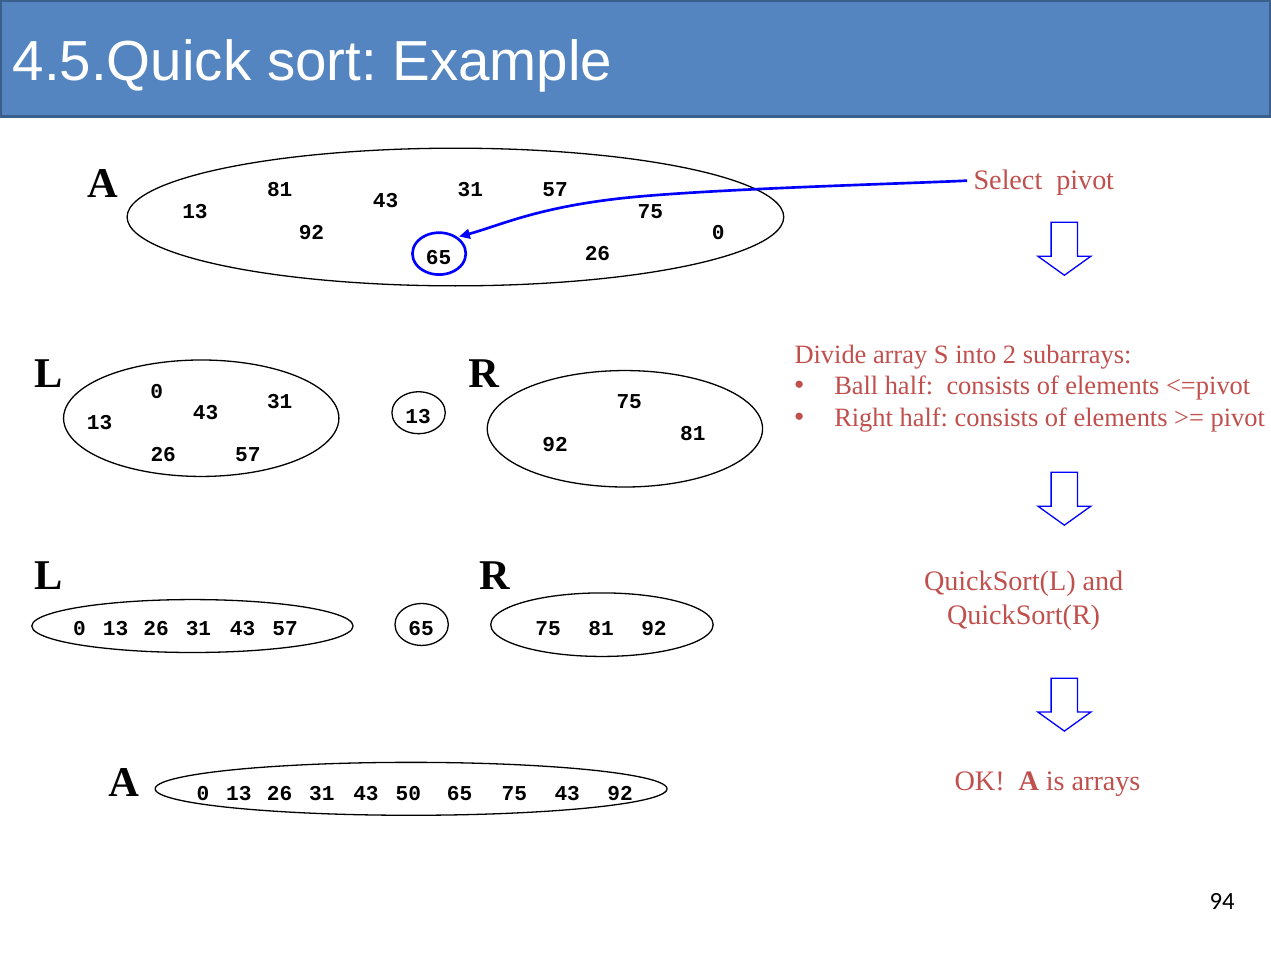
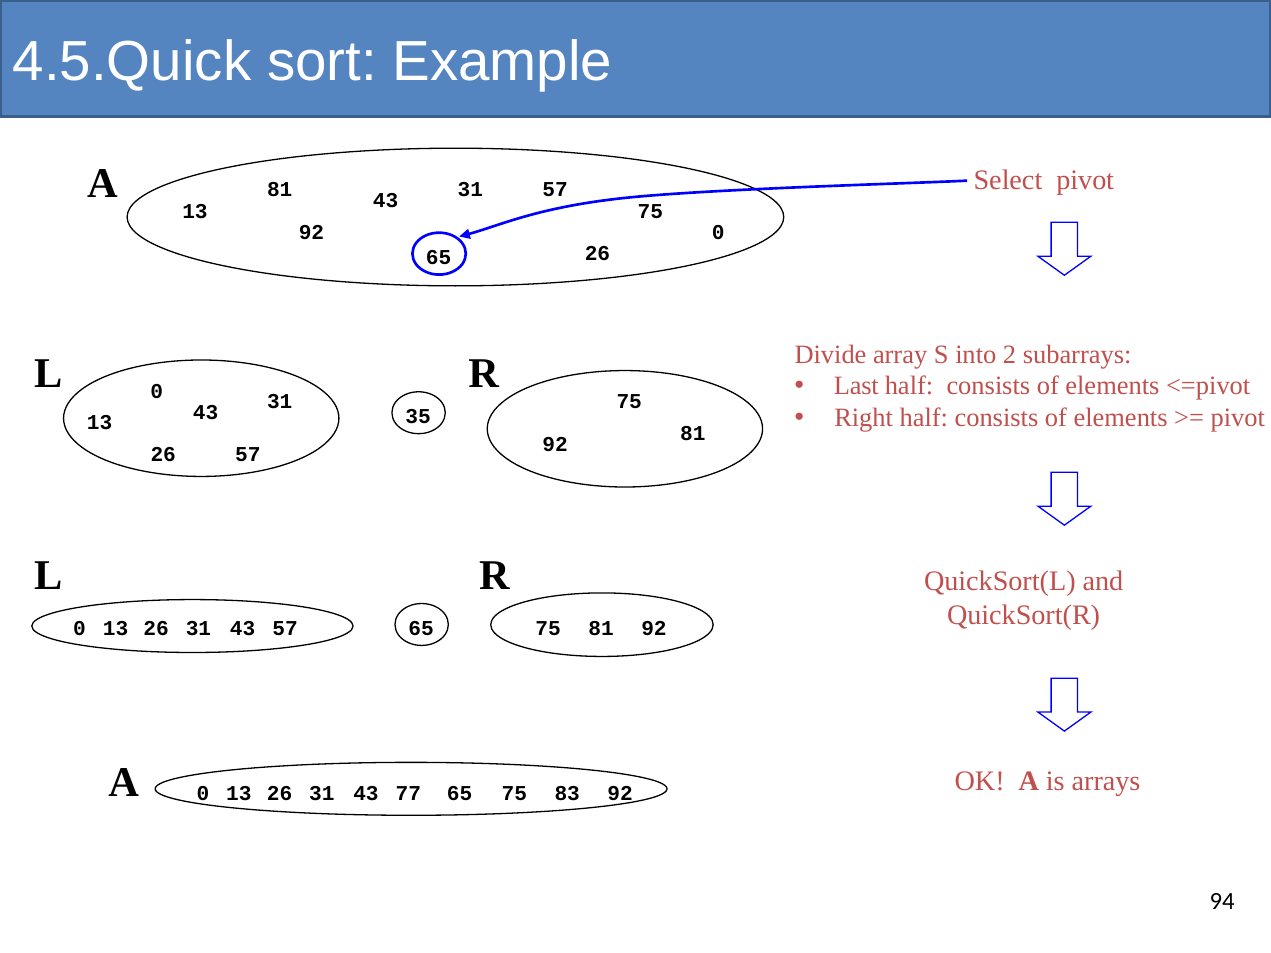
Ball: Ball -> Last
43 13: 13 -> 35
50: 50 -> 77
65 43: 43 -> 83
